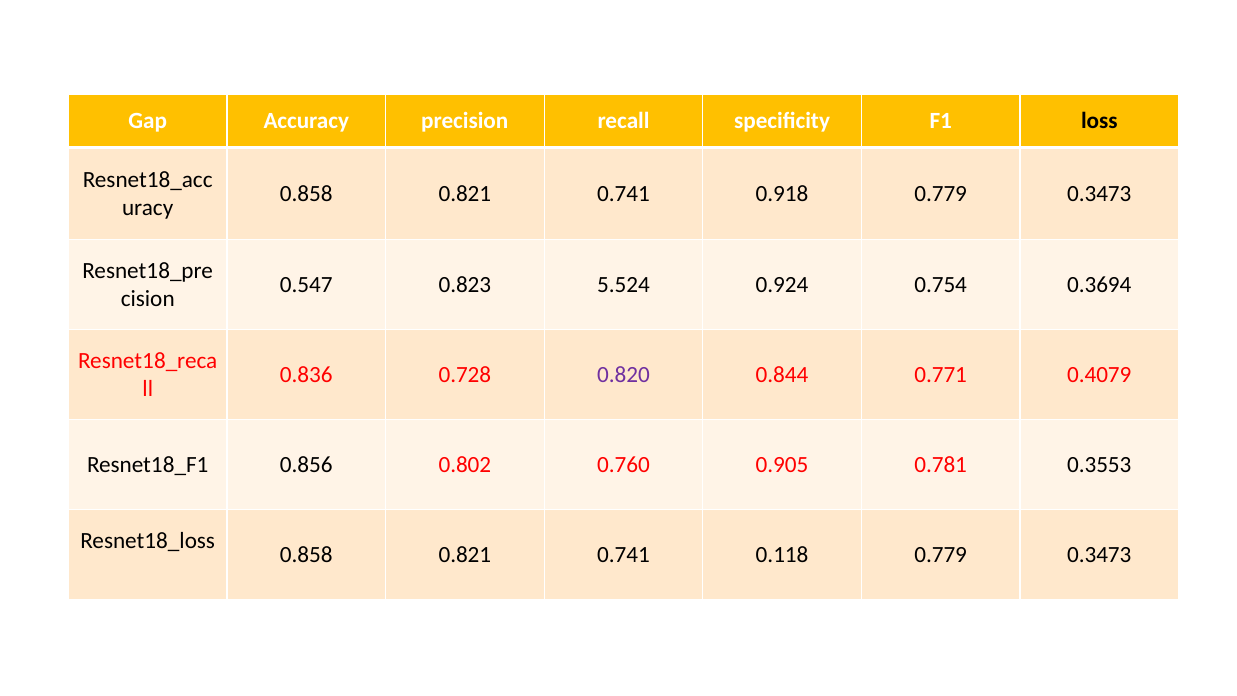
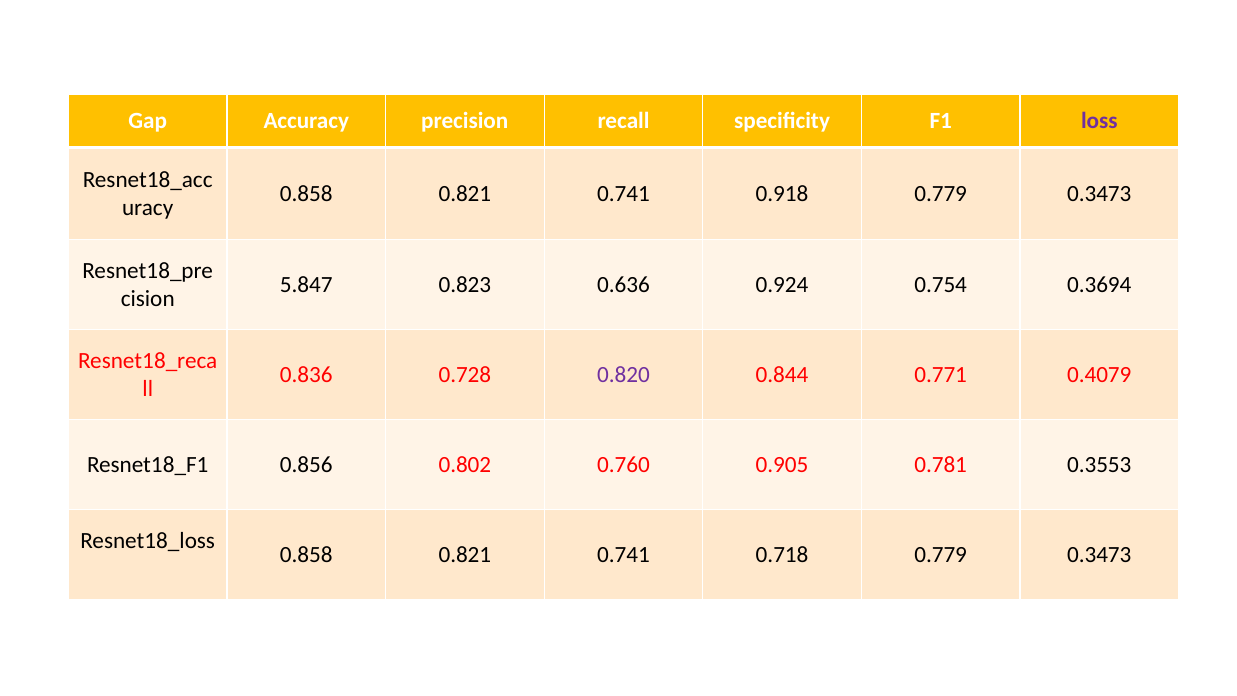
loss colour: black -> purple
0.547: 0.547 -> 5.847
5.524: 5.524 -> 0.636
0.118: 0.118 -> 0.718
